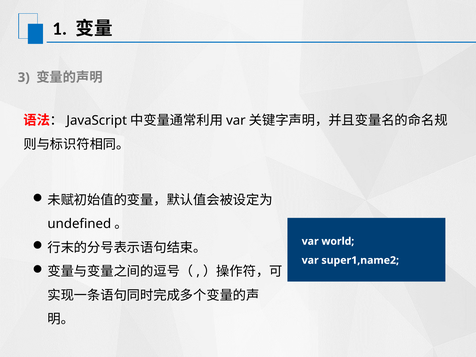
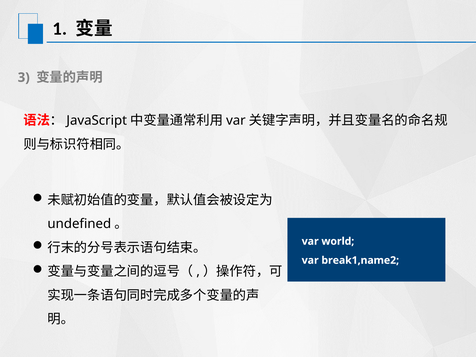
super1,name2: super1,name2 -> break1,name2
